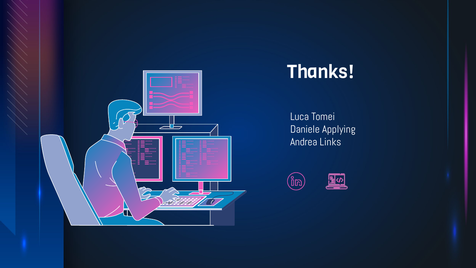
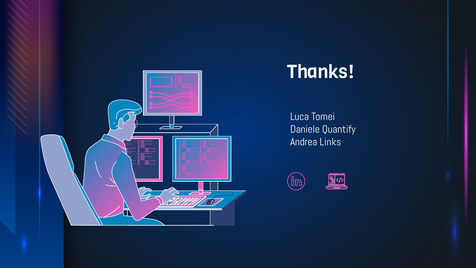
Applying: Applying -> Quantify
